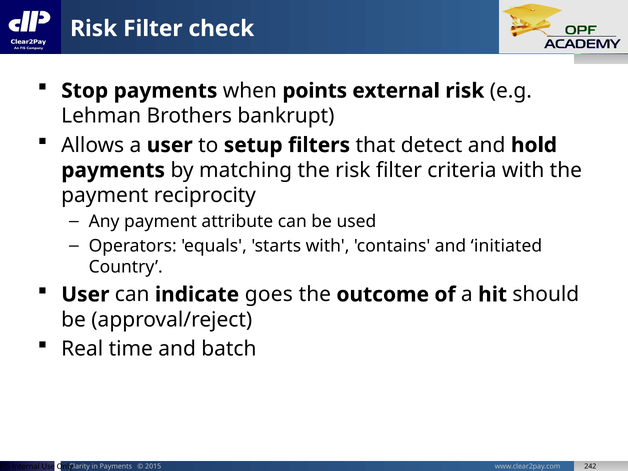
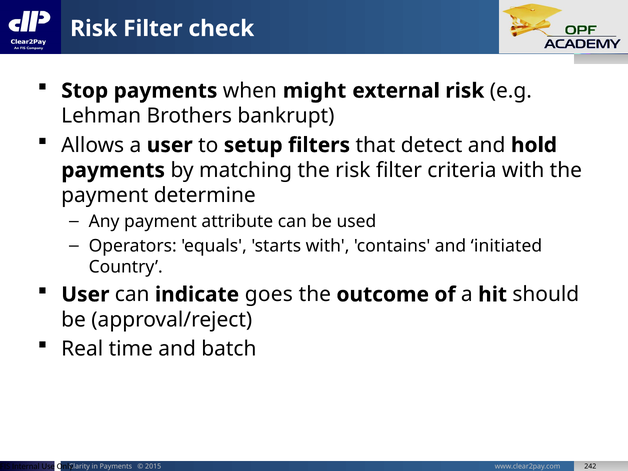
points: points -> might
reciprocity: reciprocity -> determine
